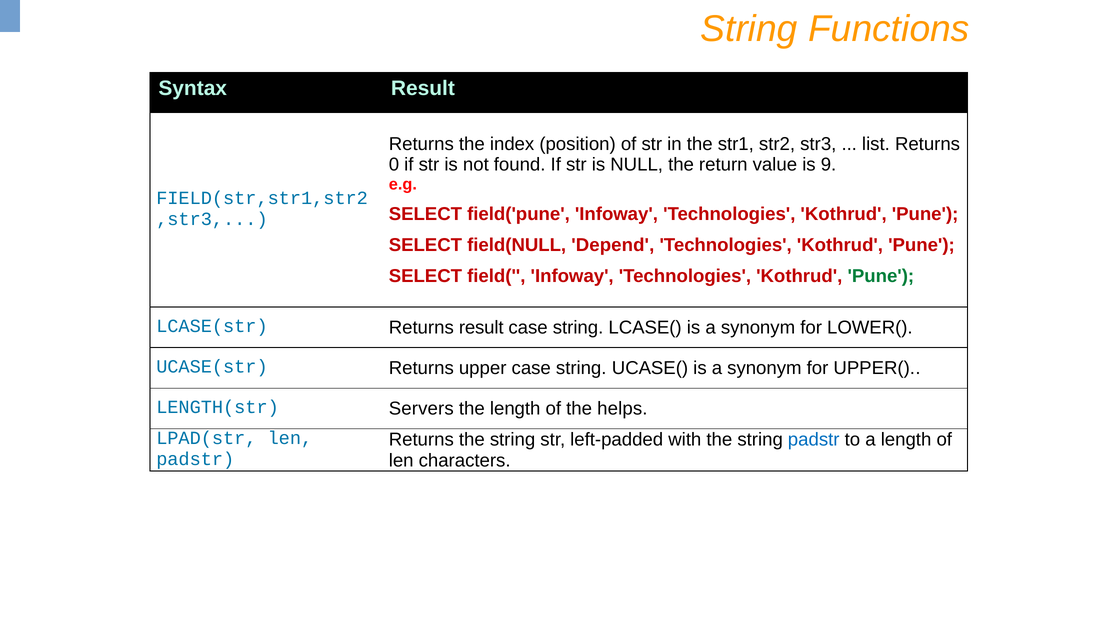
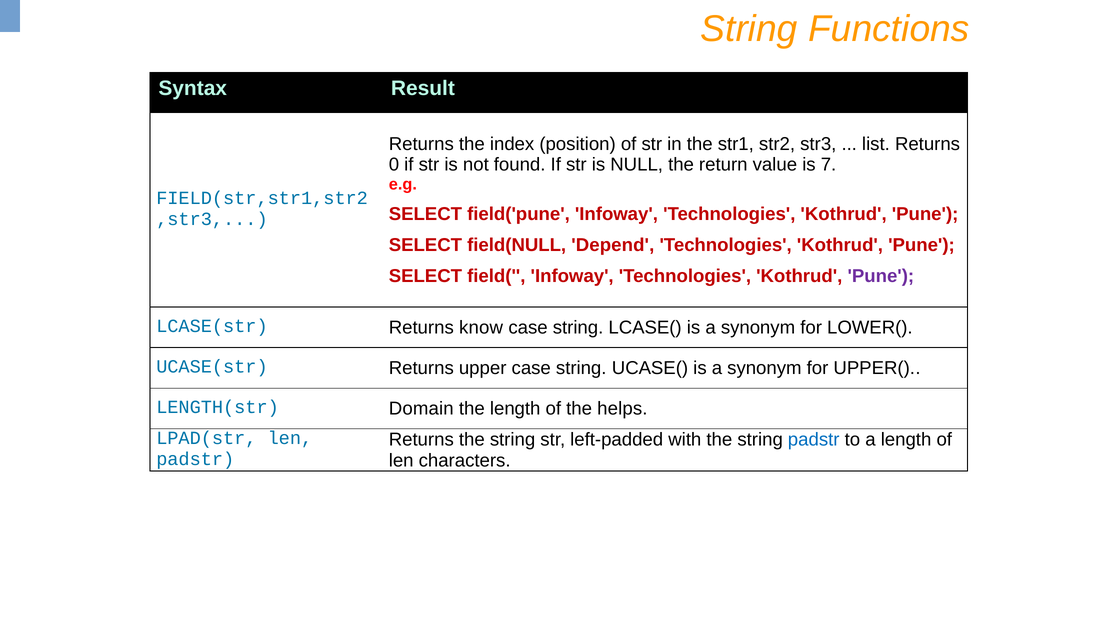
9: 9 -> 7
Pune at (881, 276) colour: green -> purple
Returns result: result -> know
Servers: Servers -> Domain
